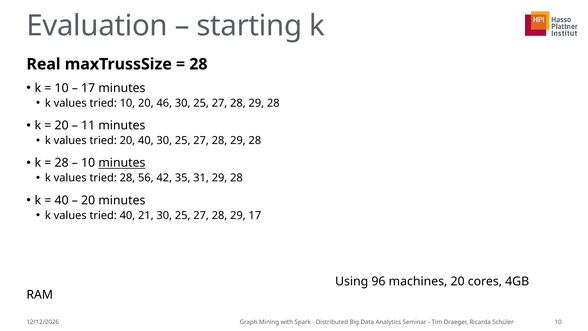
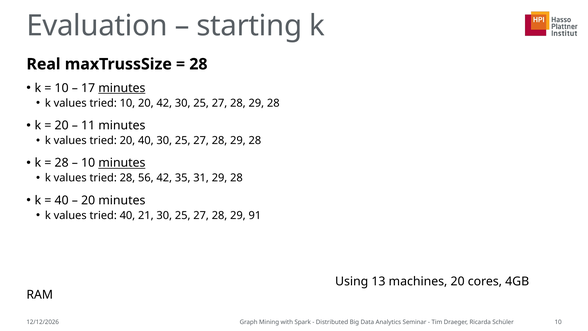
minutes at (122, 88) underline: none -> present
20 46: 46 -> 42
29 17: 17 -> 91
96: 96 -> 13
